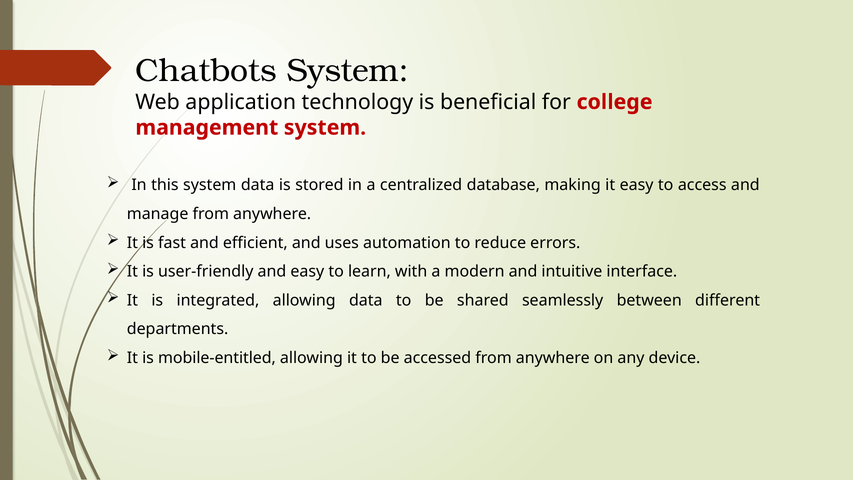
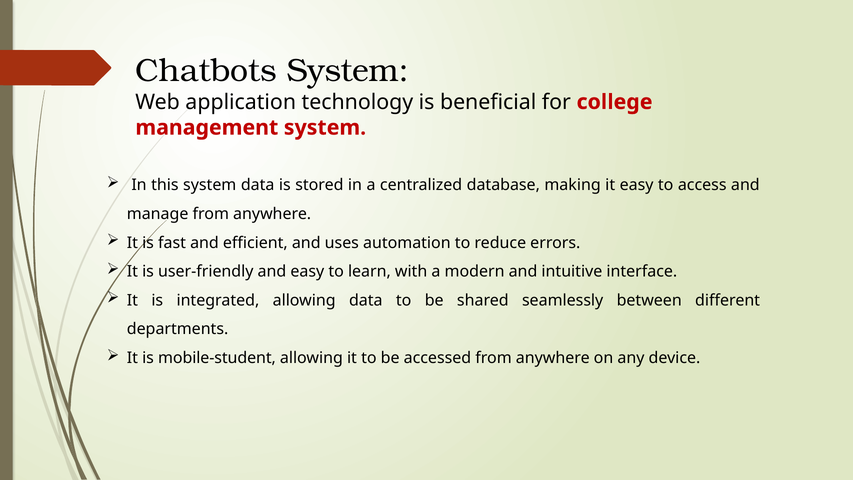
mobile-entitled: mobile-entitled -> mobile-student
